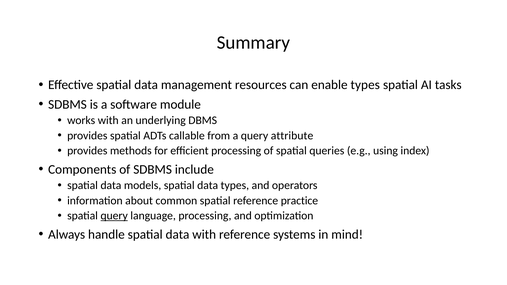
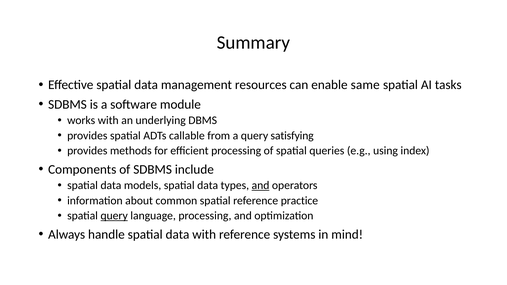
enable types: types -> same
attribute: attribute -> satisfying
and at (261, 186) underline: none -> present
